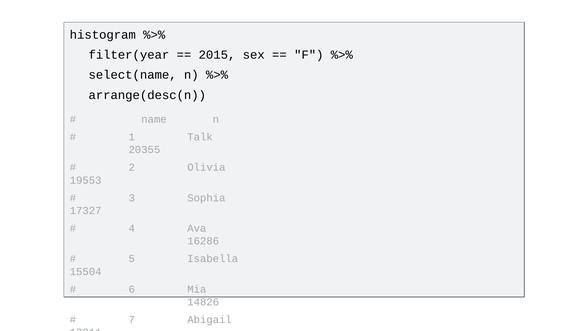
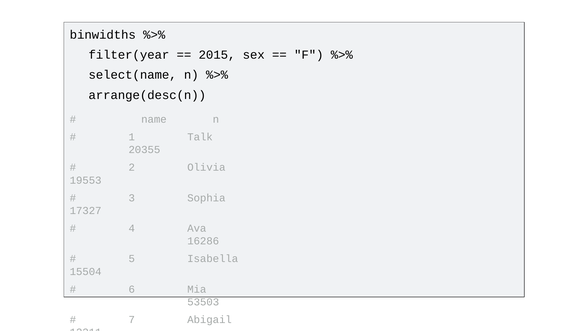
histogram: histogram -> binwidths
14826: 14826 -> 53503
